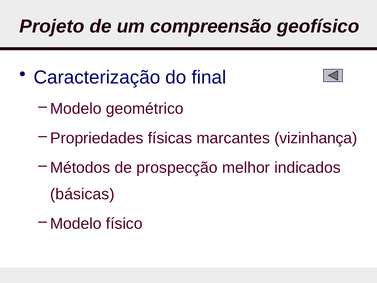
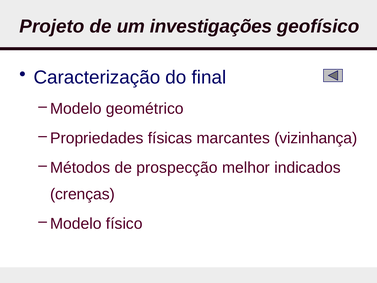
compreensão: compreensão -> investigações
básicas: básicas -> crenças
